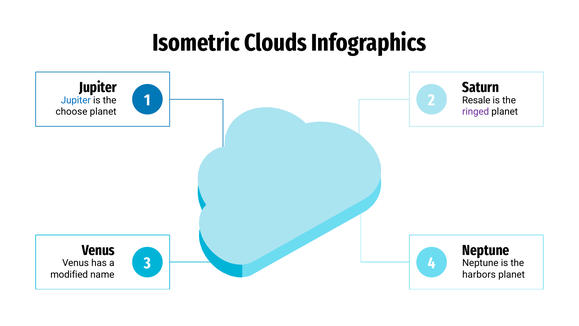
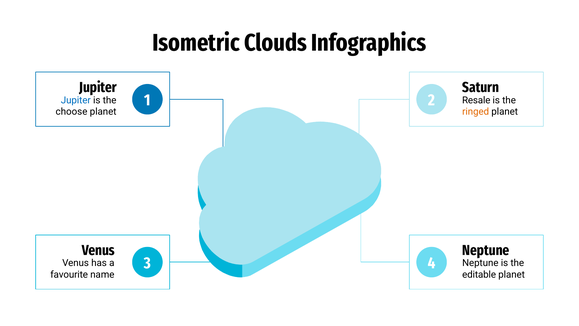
ringed colour: purple -> orange
modified: modified -> favourite
harbors: harbors -> editable
